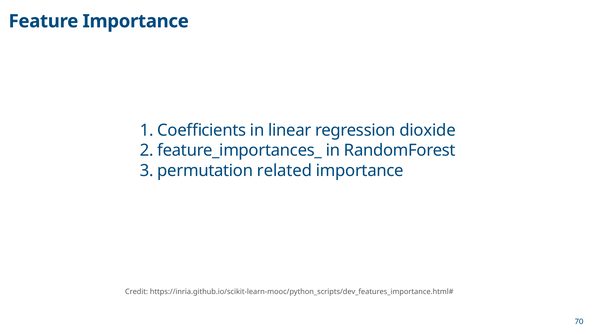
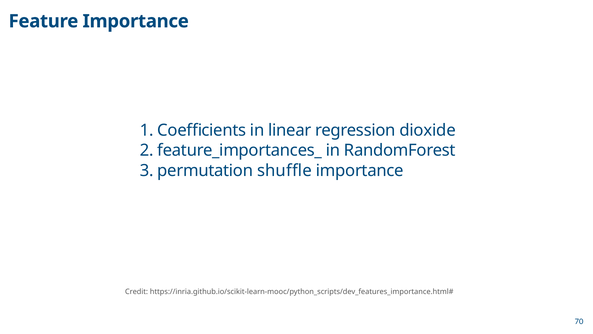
related: related -> shuffle
